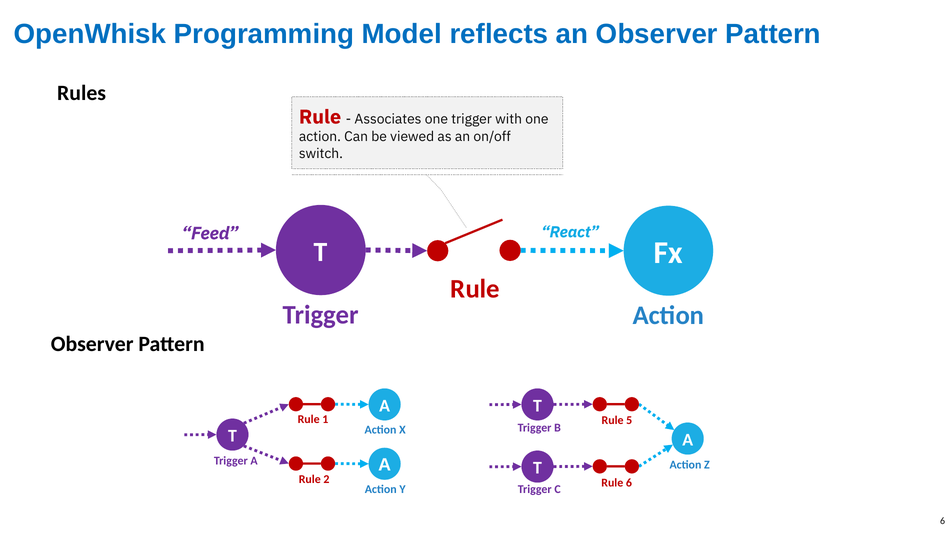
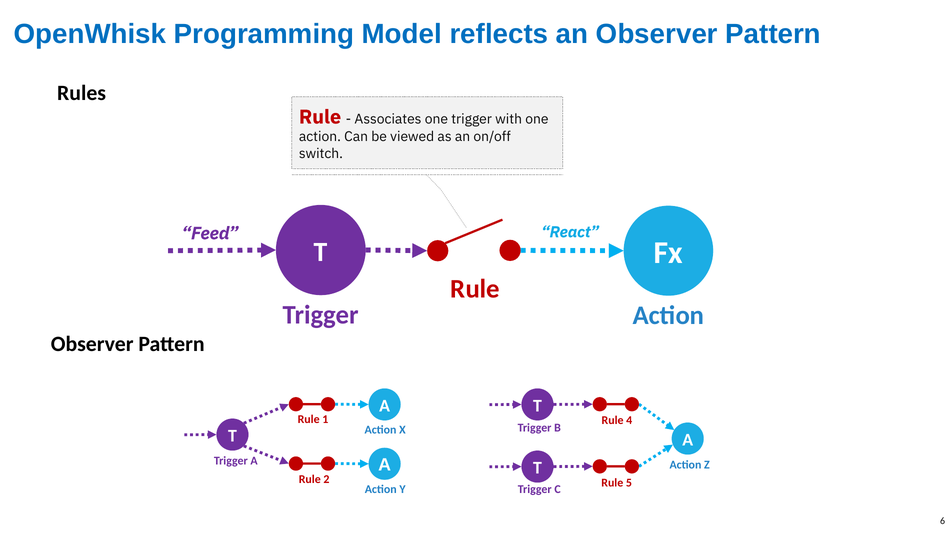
5: 5 -> 4
Rule 6: 6 -> 5
